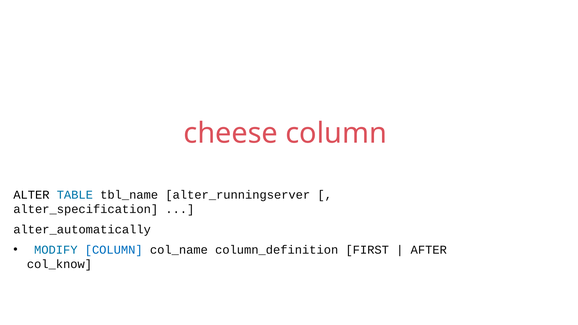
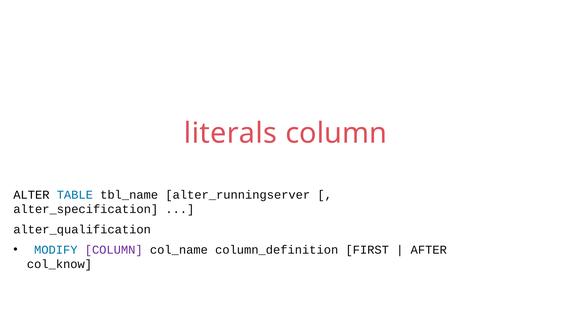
cheese: cheese -> literals
alter_automatically: alter_automatically -> alter_qualification
COLUMN at (114, 250) colour: blue -> purple
